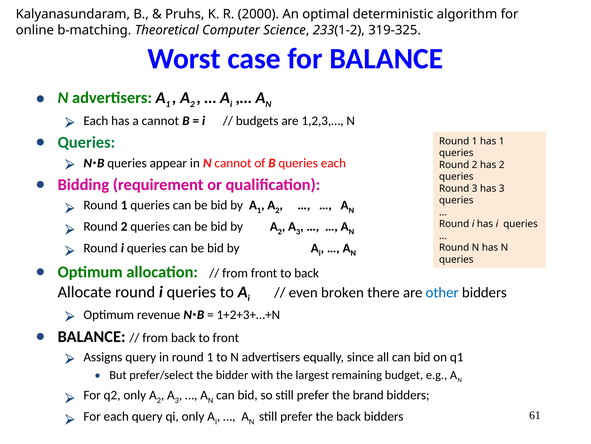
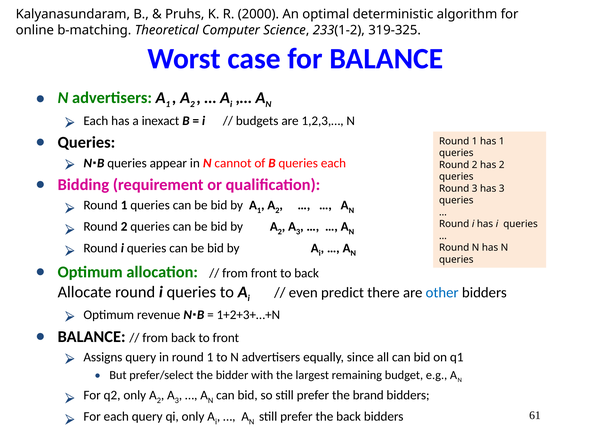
a cannot: cannot -> inexact
Queries at (86, 142) colour: green -> black
broken: broken -> predict
